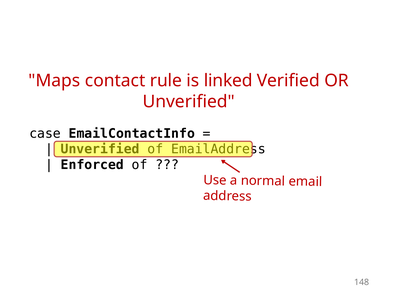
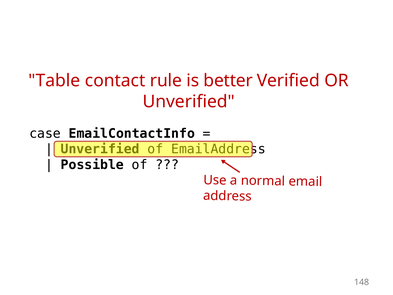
Maps: Maps -> Table
linked: linked -> better
Enforced: Enforced -> Possible
